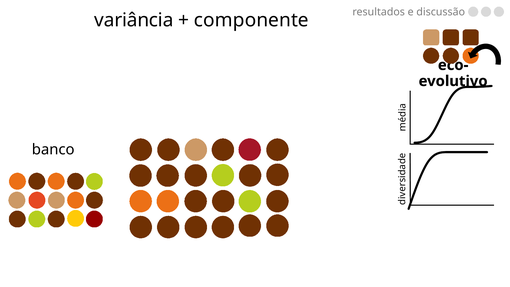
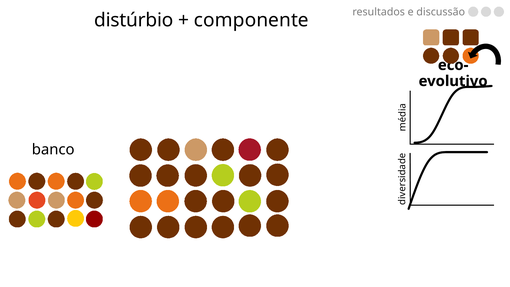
variância: variância -> distúrbio
